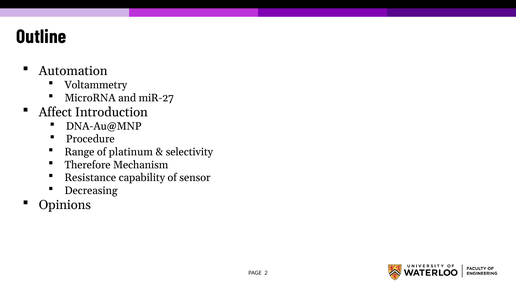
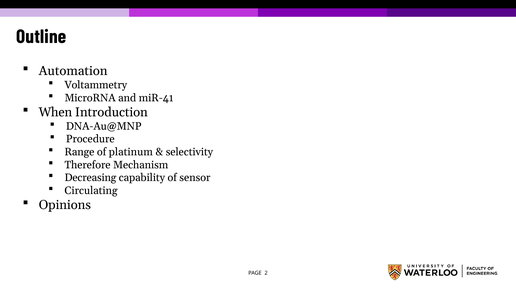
miR-27: miR-27 -> miR-41
Affect: Affect -> When
Resistance: Resistance -> Decreasing
Decreasing: Decreasing -> Circulating
